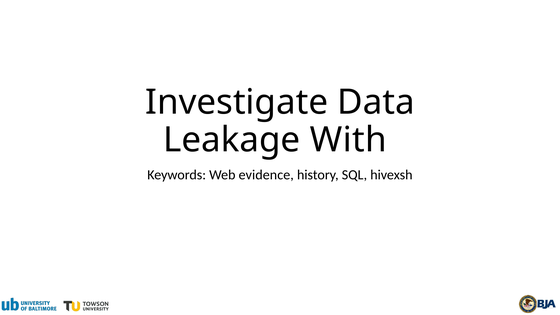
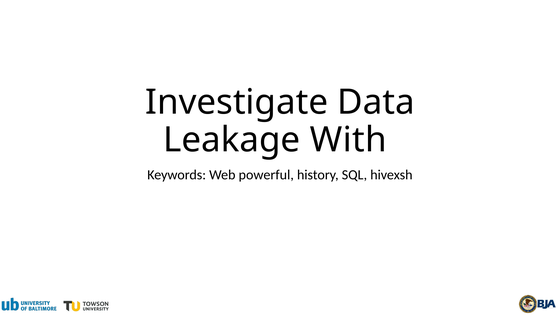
evidence: evidence -> powerful
